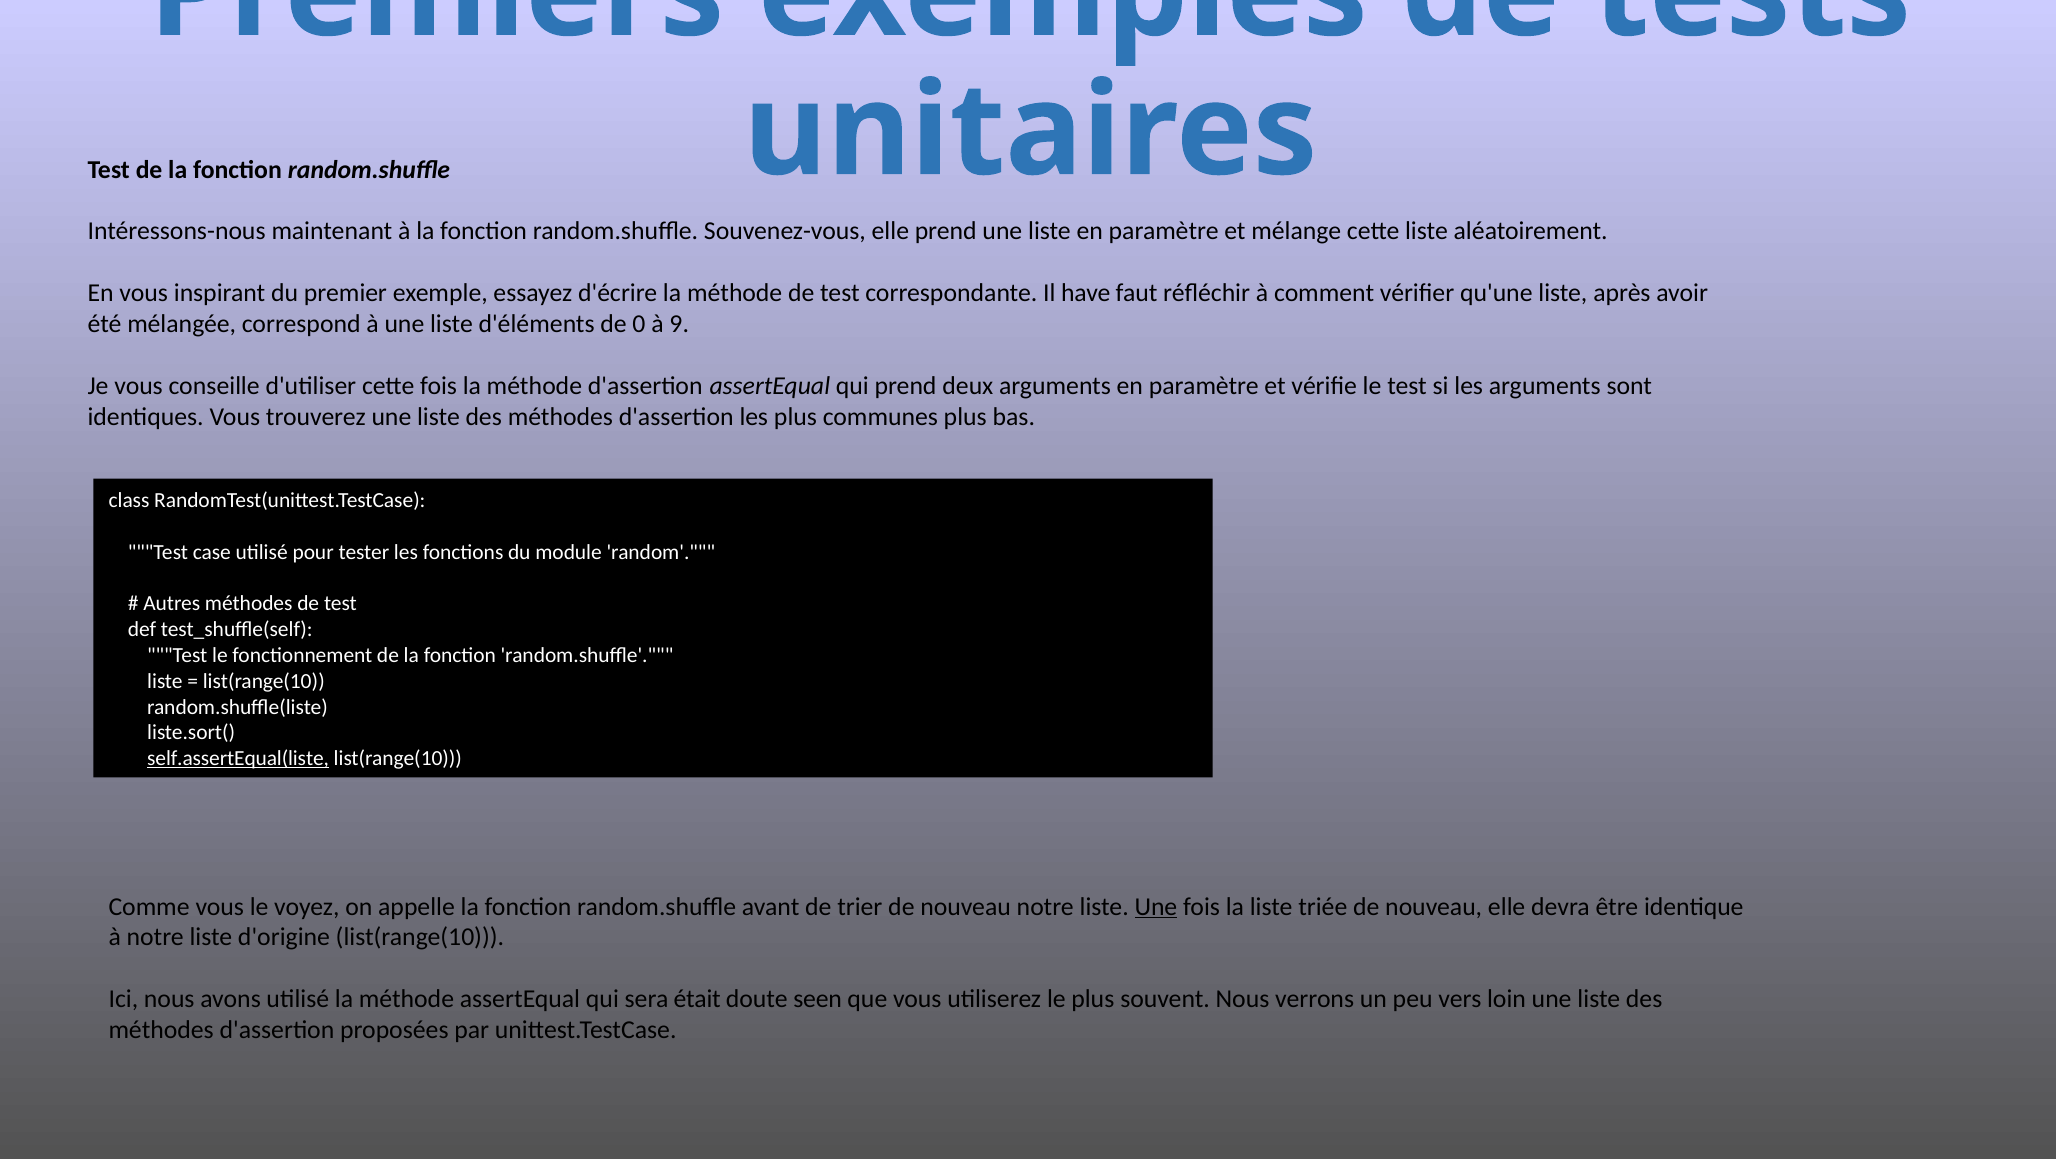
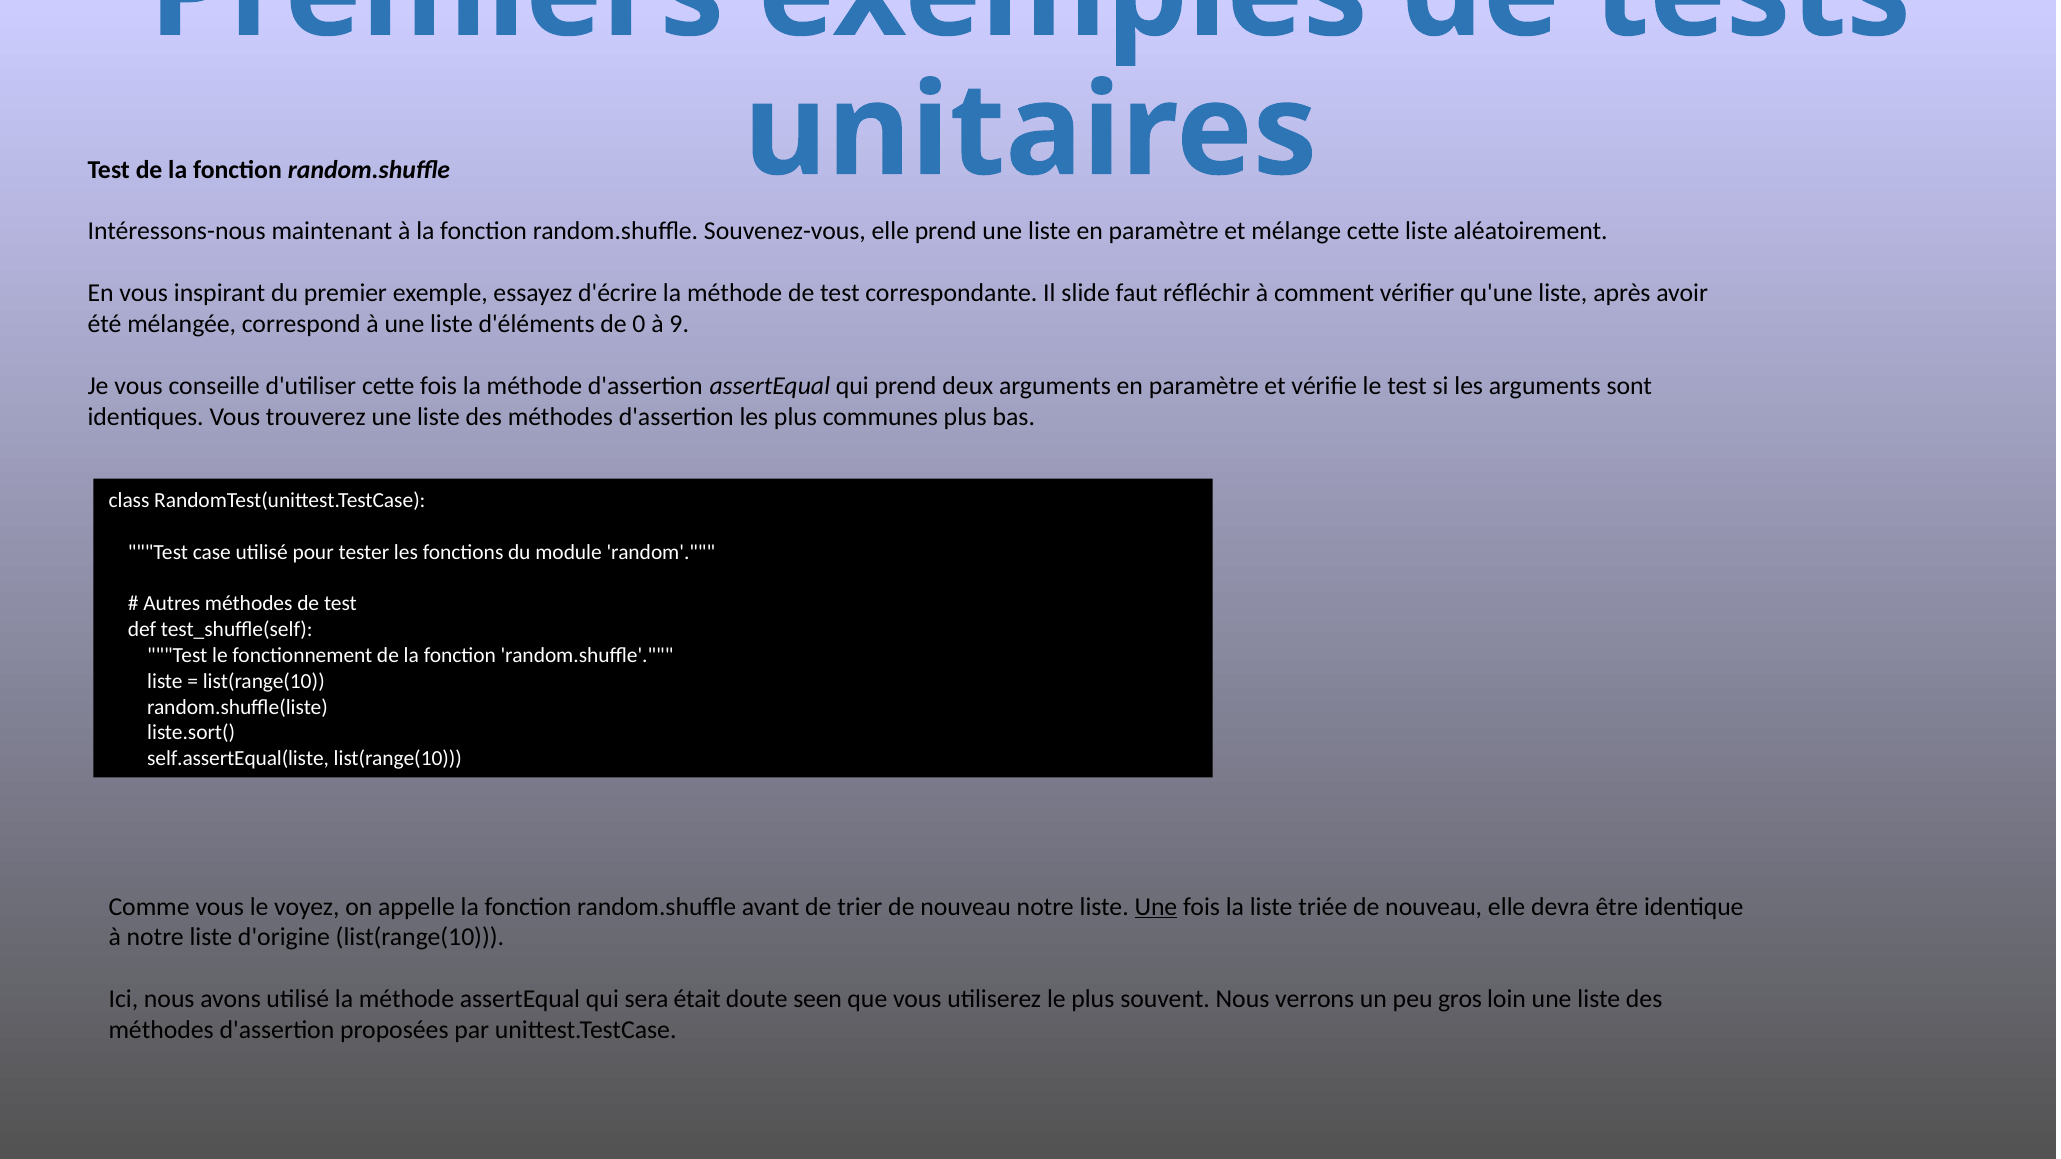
have: have -> slide
self.assertEqual(liste underline: present -> none
vers: vers -> gros
